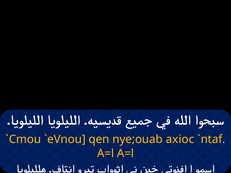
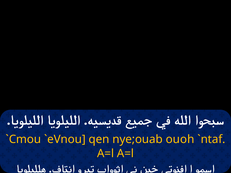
axioc: axioc -> ouoh
